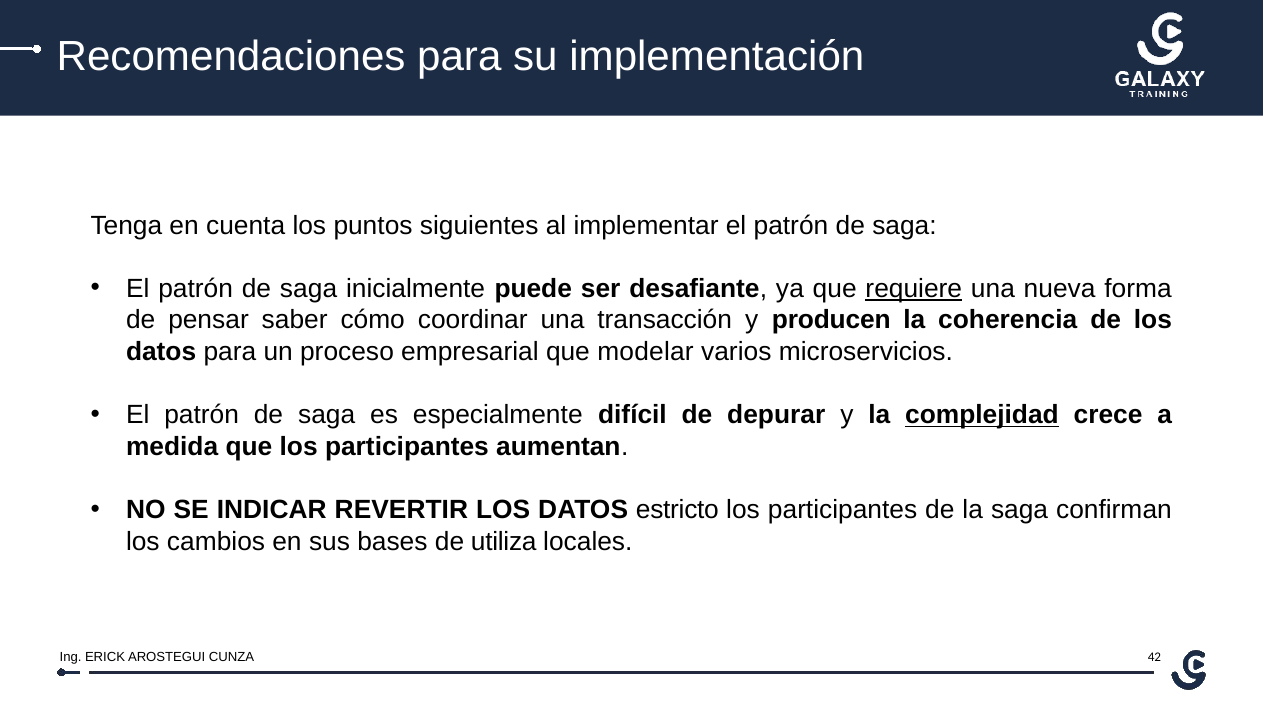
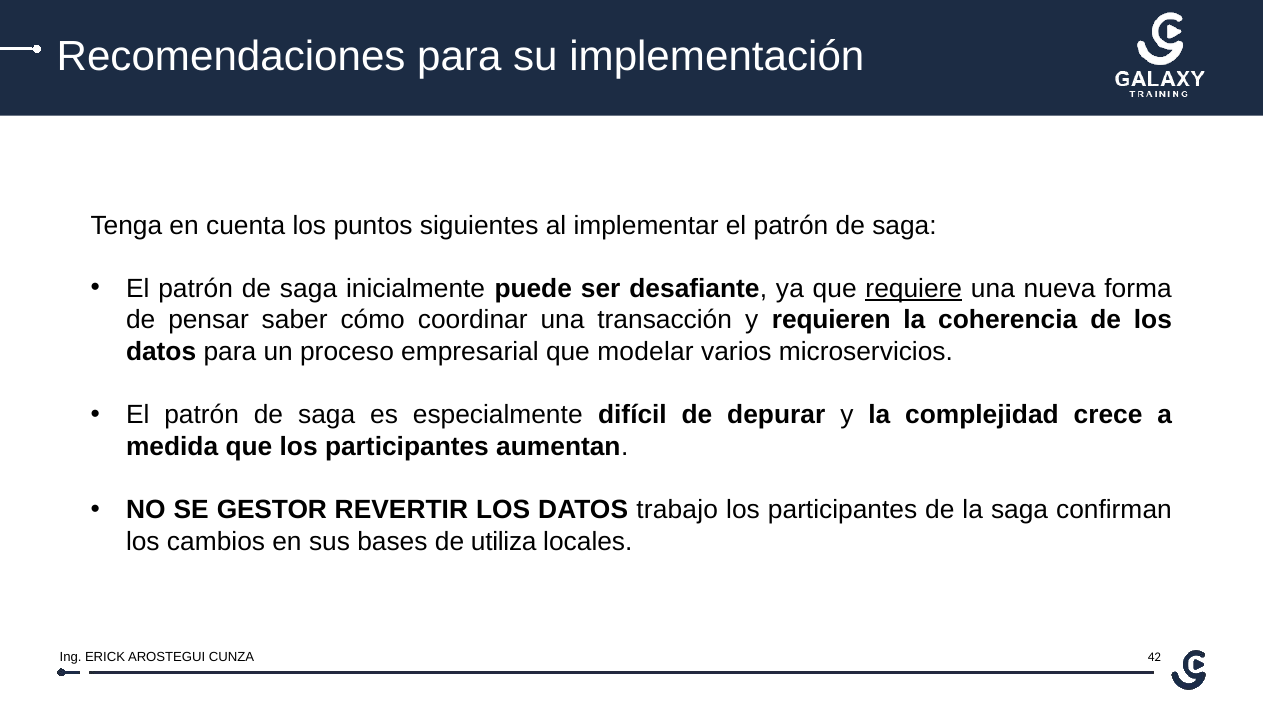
producen: producen -> requieren
complejidad underline: present -> none
INDICAR: INDICAR -> GESTOR
estricto: estricto -> trabajo
